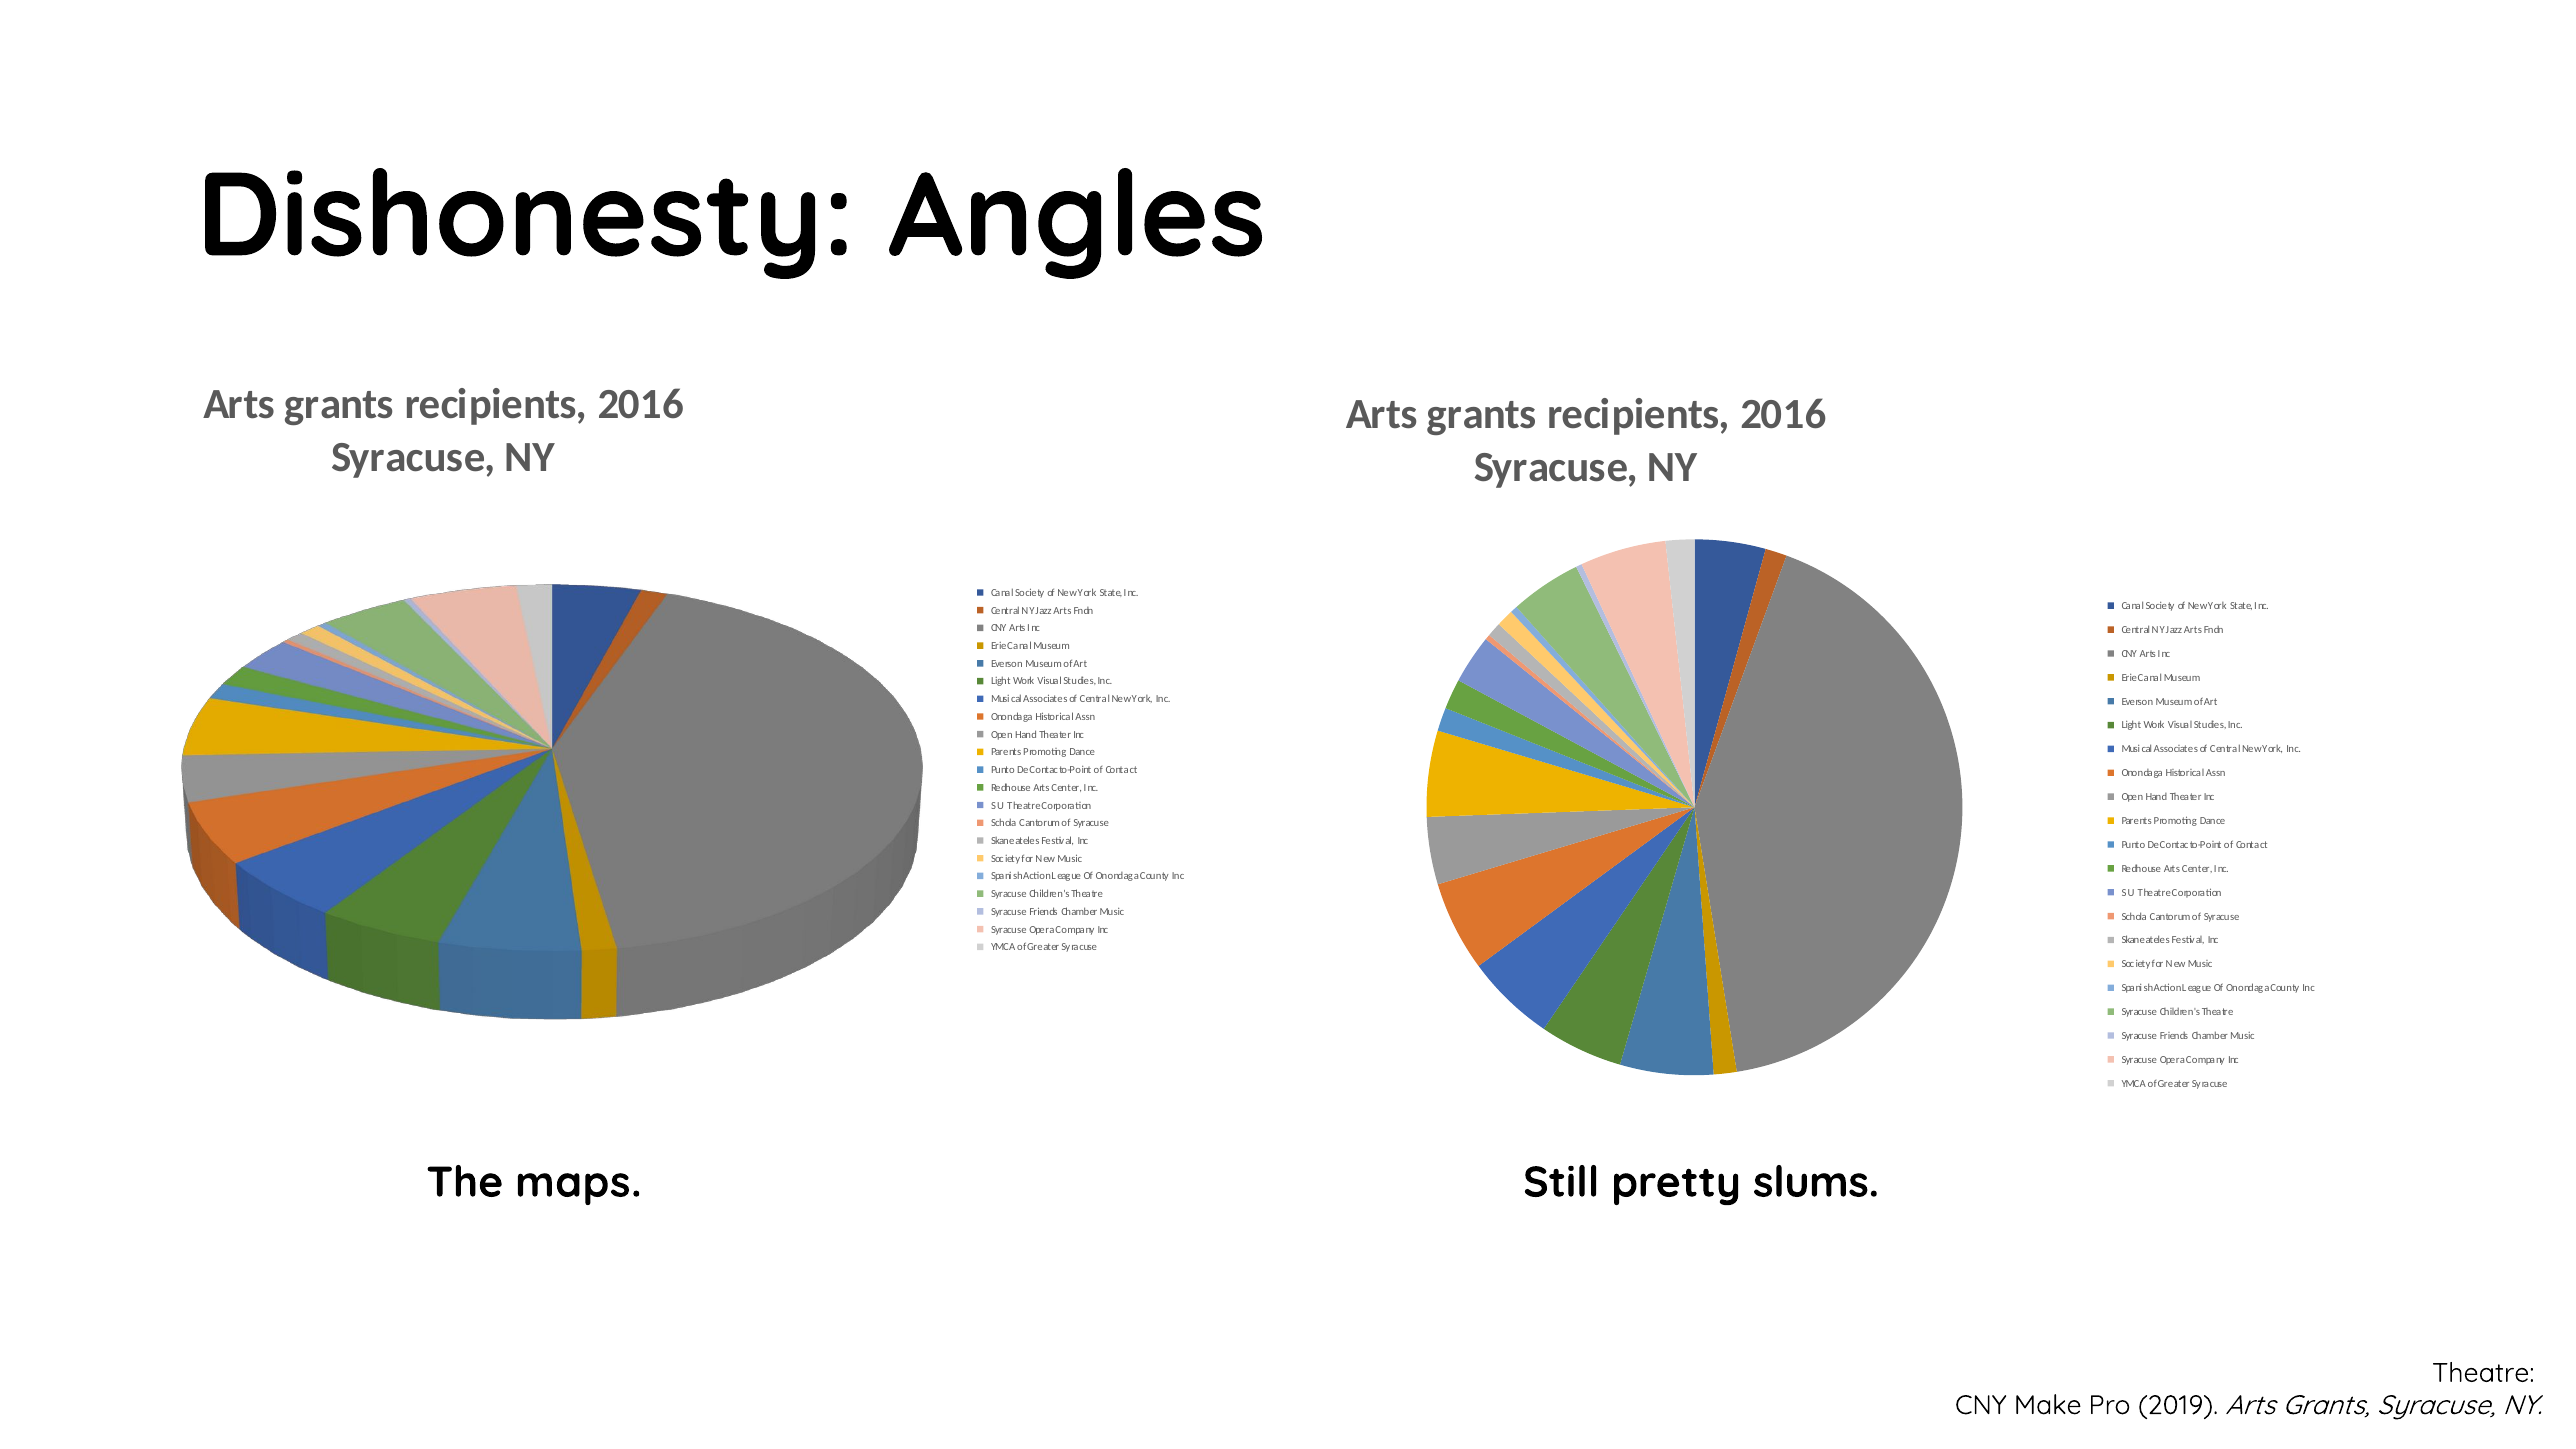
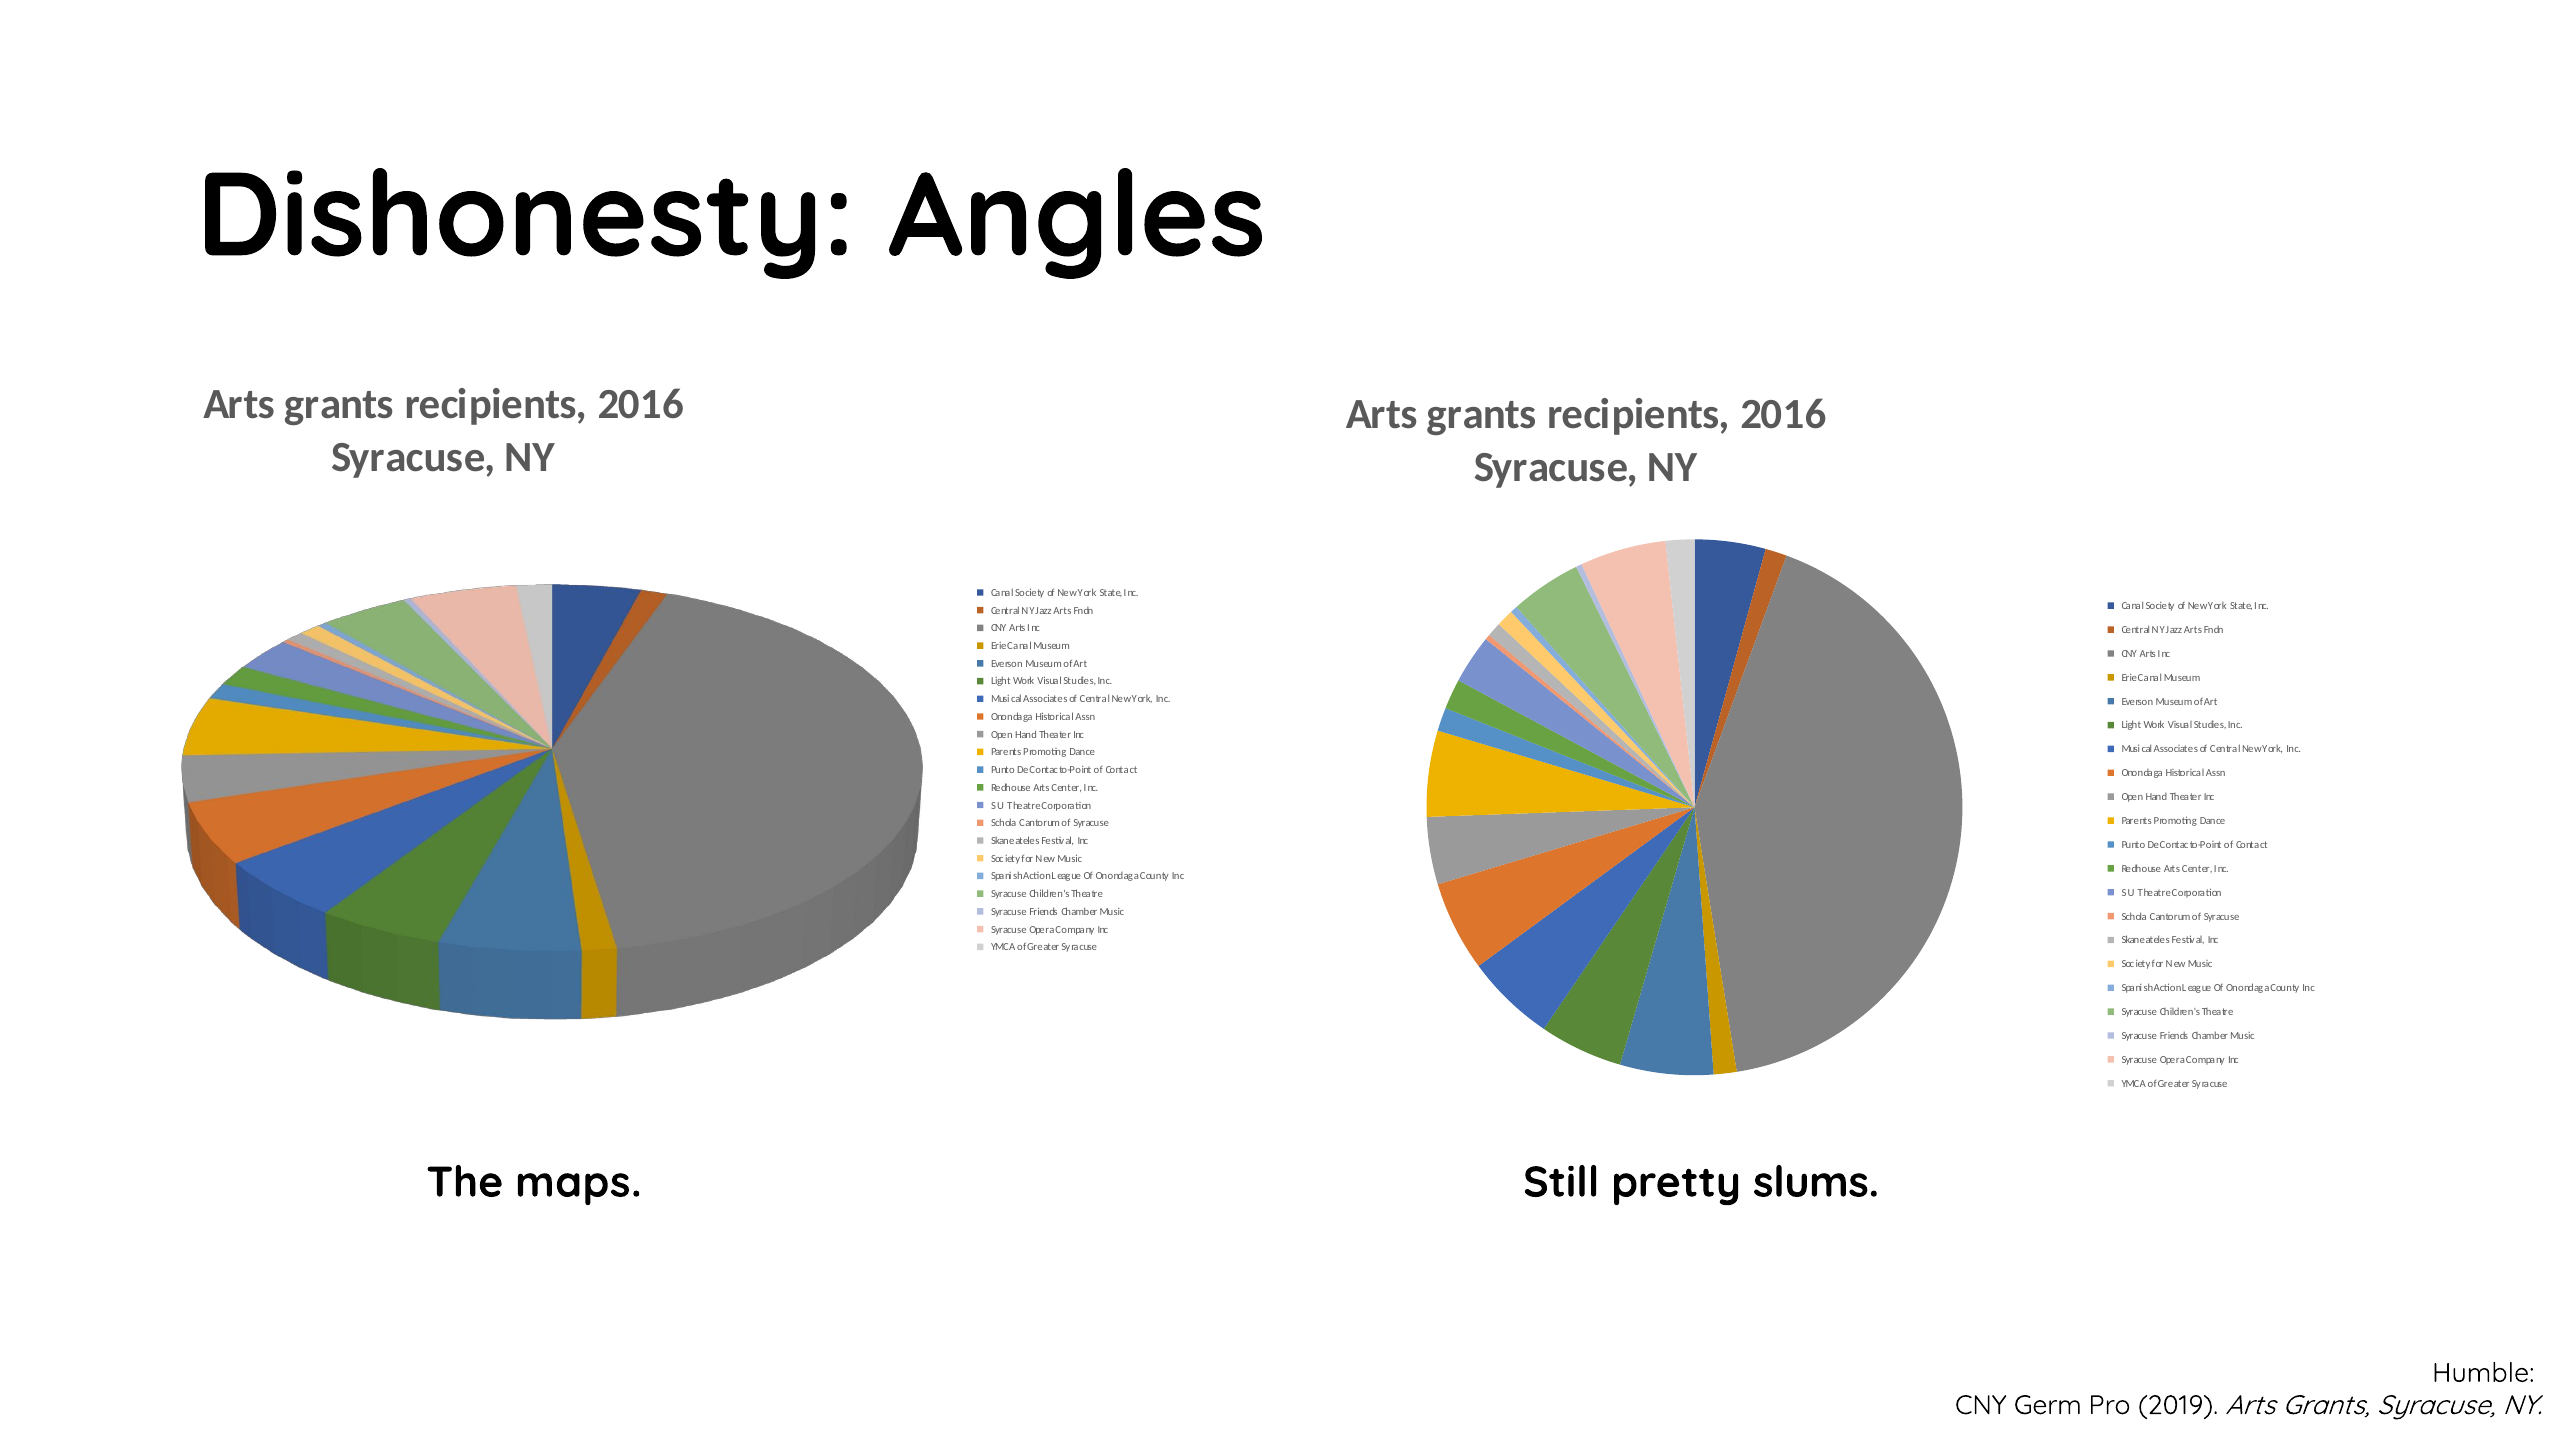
Theatre at (2483, 1373): Theatre -> Humble
Make: Make -> Germ
